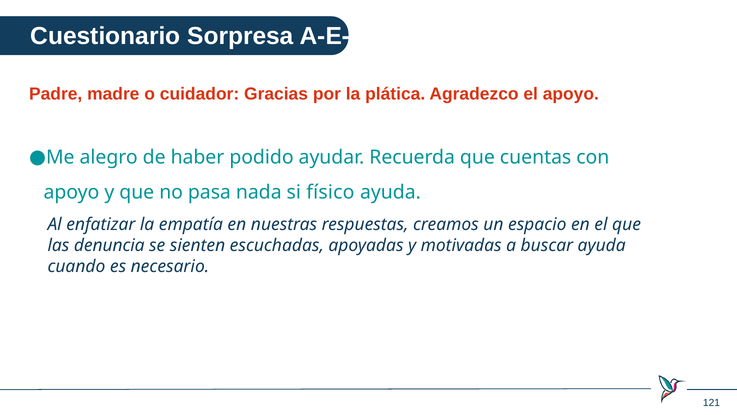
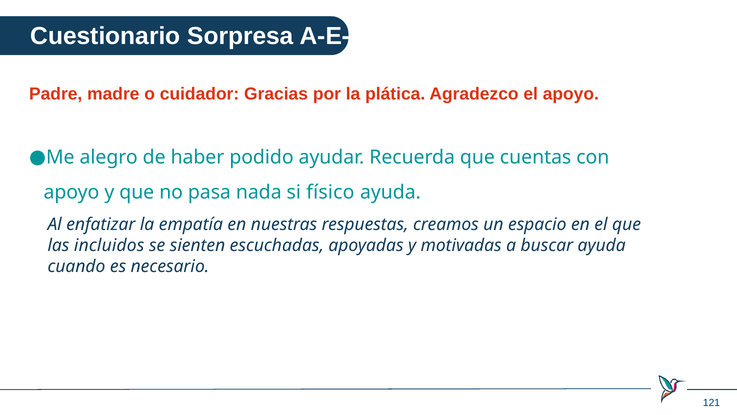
denuncia: denuncia -> incluidos
